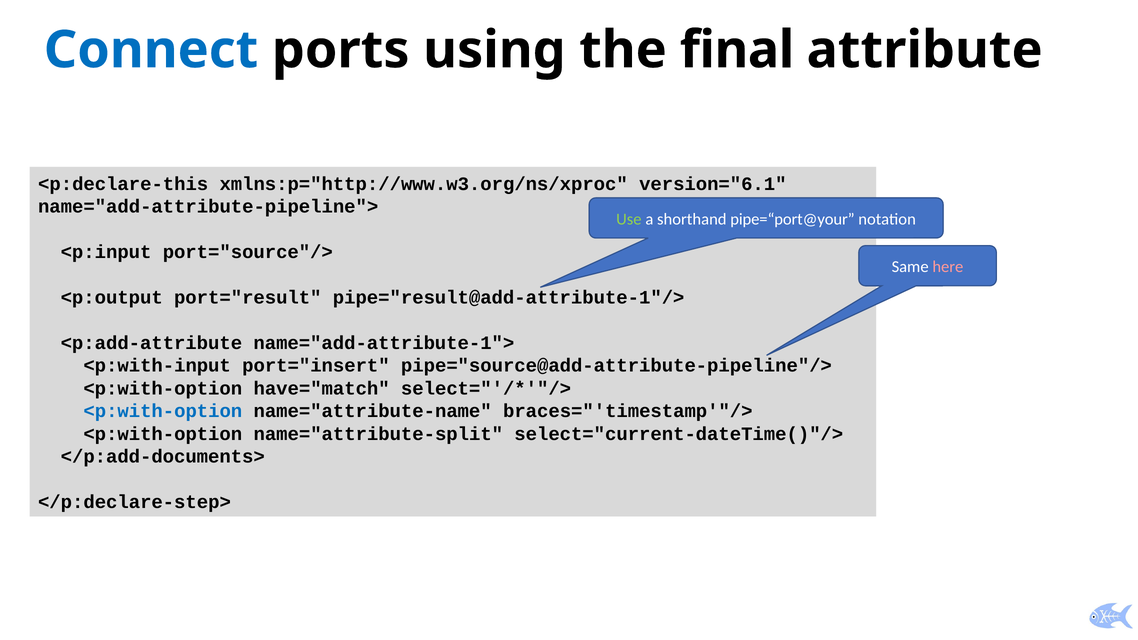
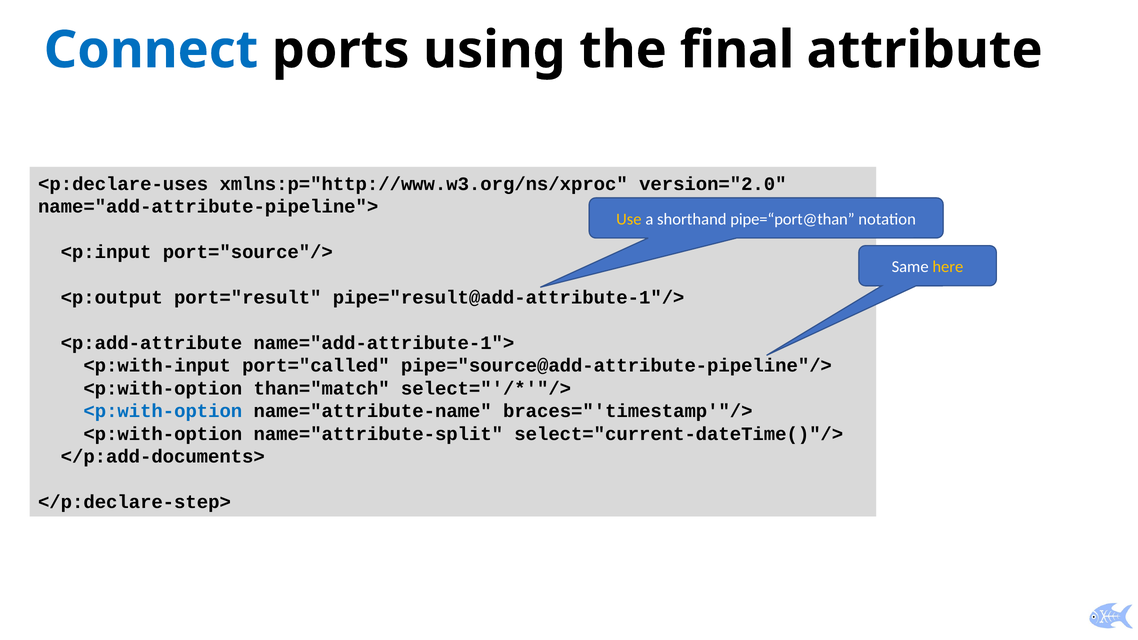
<p:declare-this: <p:declare-this -> <p:declare-uses
version="6.1: version="6.1 -> version="2.0
Use colour: light green -> yellow
pipe=“port@your: pipe=“port@your -> pipe=“port@than
here colour: pink -> yellow
port="insert: port="insert -> port="called
have="match: have="match -> than="match
